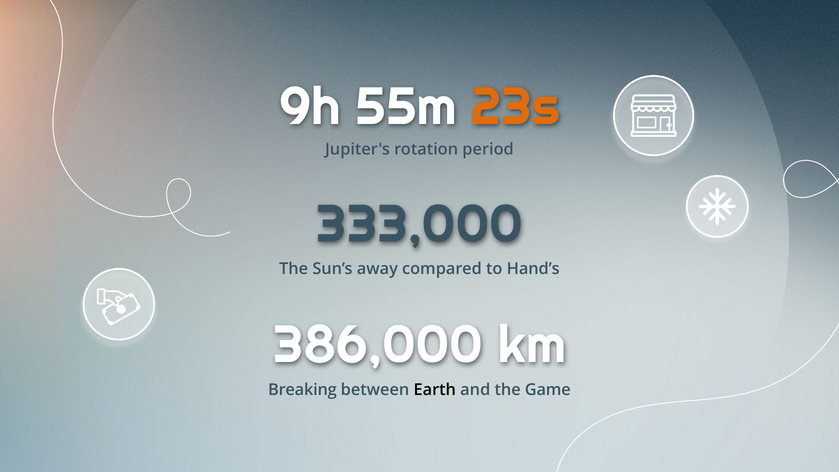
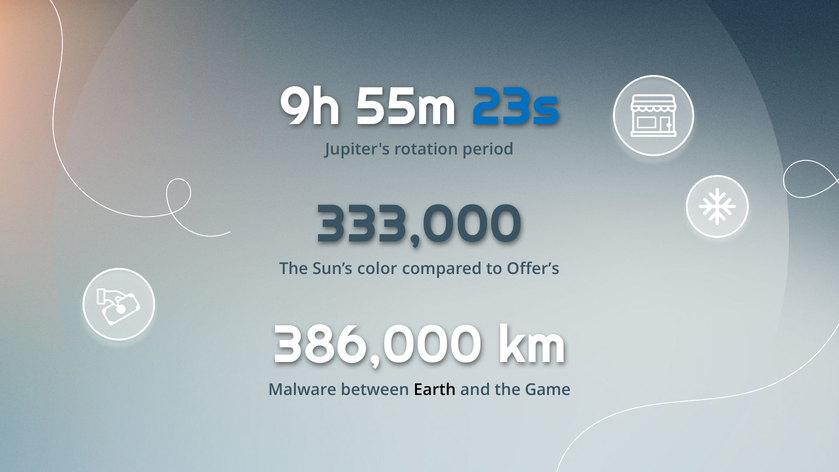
23s colour: orange -> blue
away: away -> color
Hand’s: Hand’s -> Offer’s
Breaking: Breaking -> Malware
